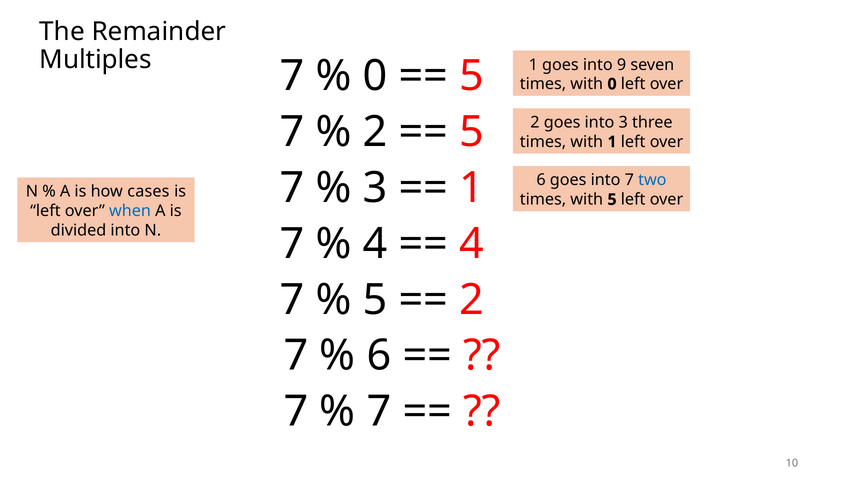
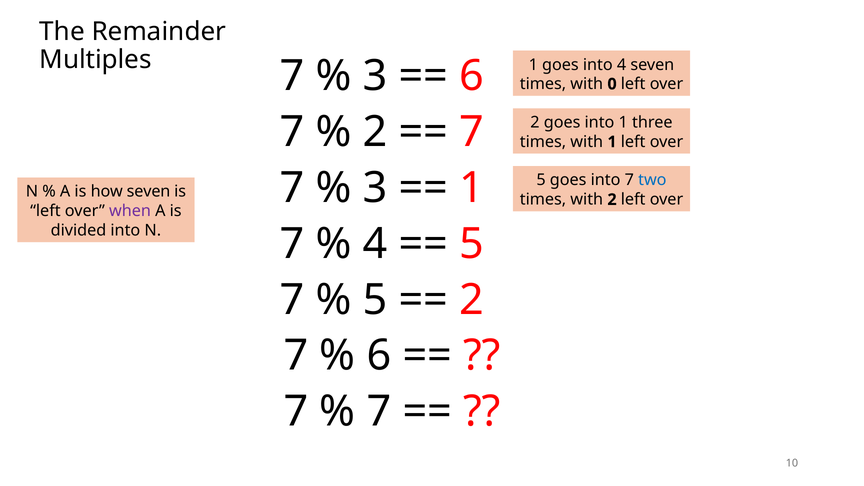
0 at (375, 76): 0 -> 3
5 at (472, 76): 5 -> 6
into 9: 9 -> 4
5 at (472, 132): 5 -> 7
into 3: 3 -> 1
1 6: 6 -> 5
how cases: cases -> seven
with 5: 5 -> 2
when colour: blue -> purple
4 at (472, 244): 4 -> 5
